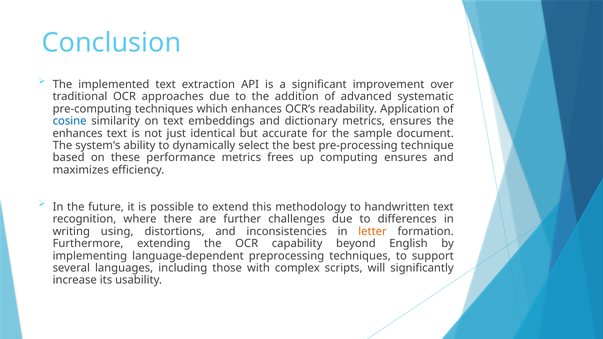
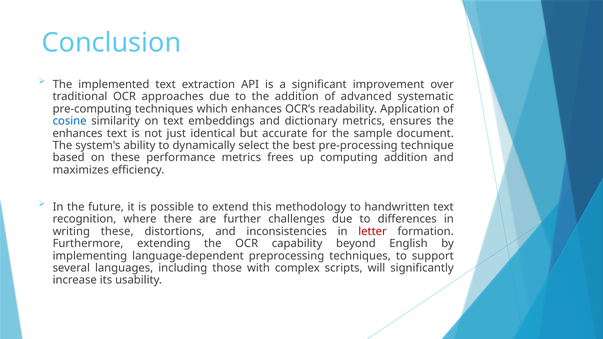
computing ensures: ensures -> addition
writing using: using -> these
letter colour: orange -> red
